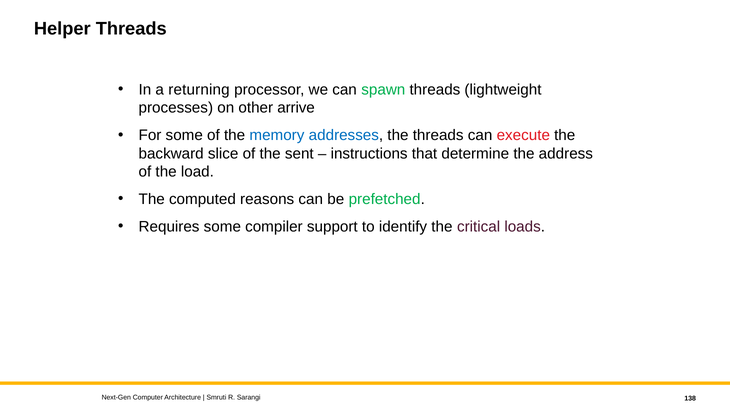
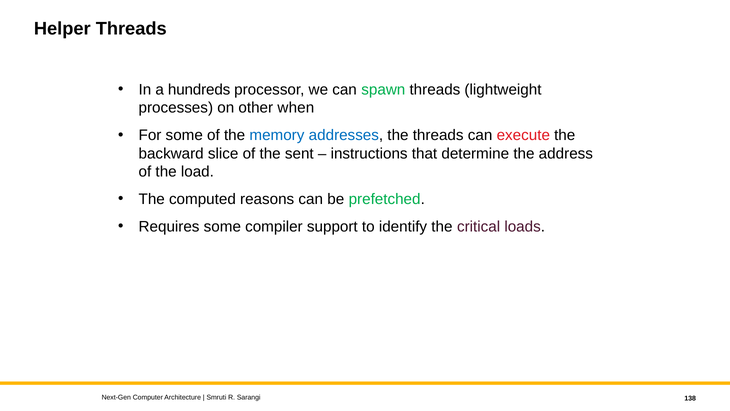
returning: returning -> hundreds
arrive: arrive -> when
